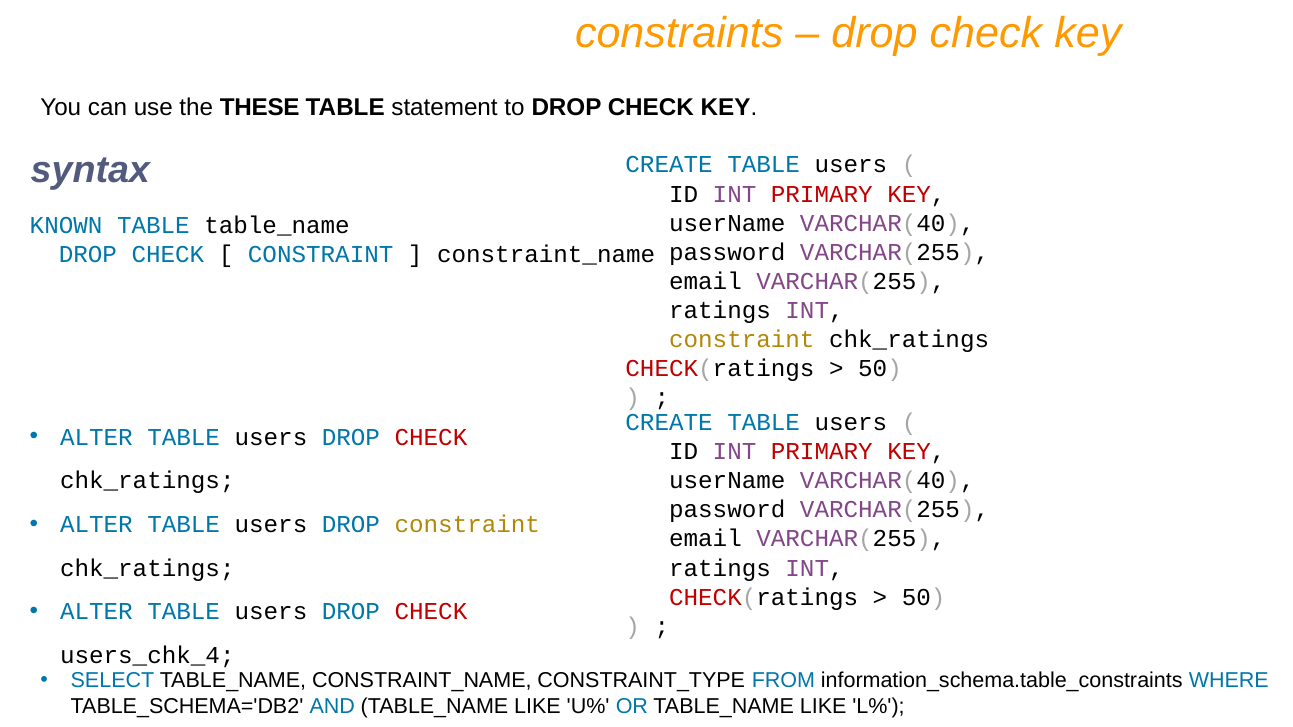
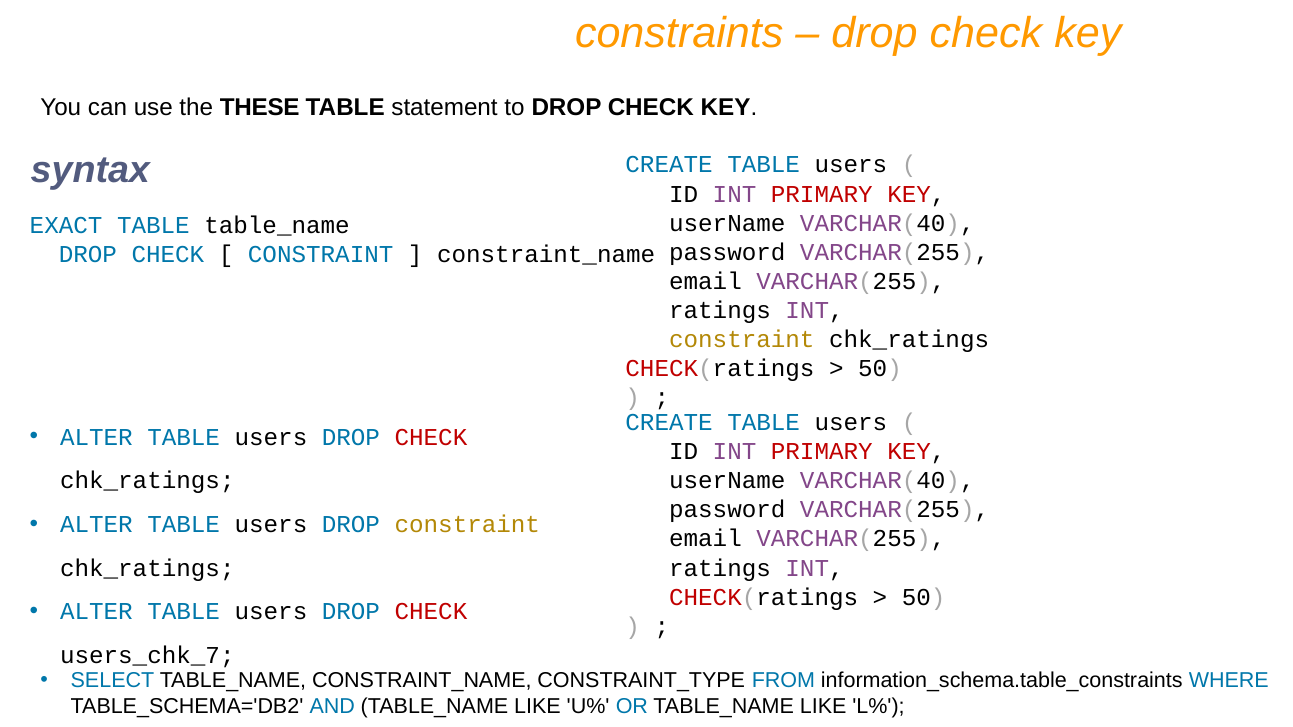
KNOWN: KNOWN -> EXACT
users_chk_4: users_chk_4 -> users_chk_7
